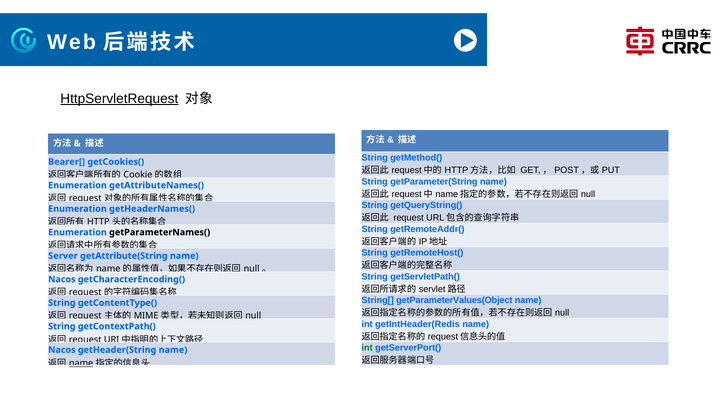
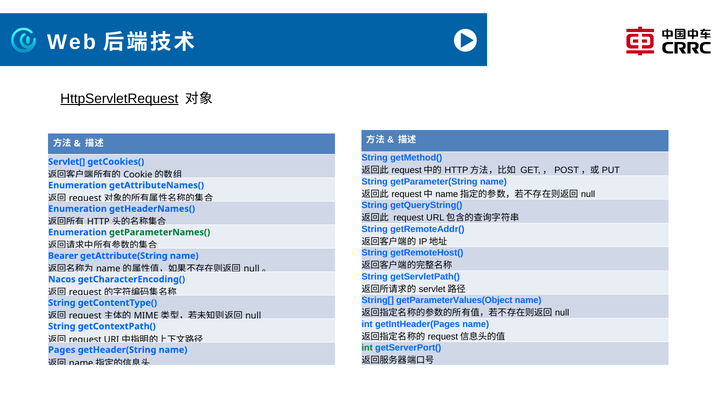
Bearer[: Bearer[ -> Servlet[
getParameterNames( colour: black -> green
Server: Server -> Bearer
getIntHeader(Redis: getIntHeader(Redis -> getIntHeader(Pages
Nacos at (62, 350): Nacos -> Pages
name at (81, 363) underline: present -> none
